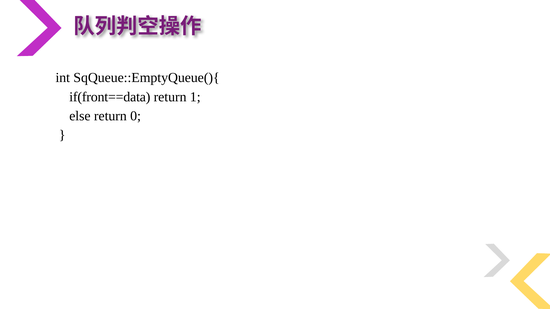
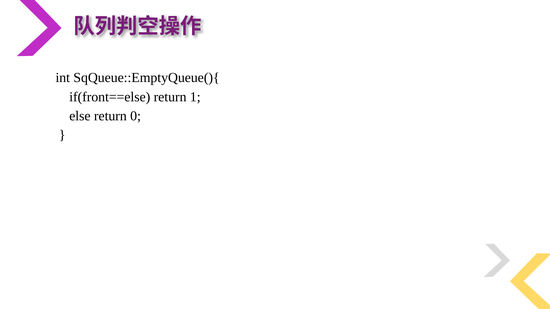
if(front==data: if(front==data -> if(front==else
